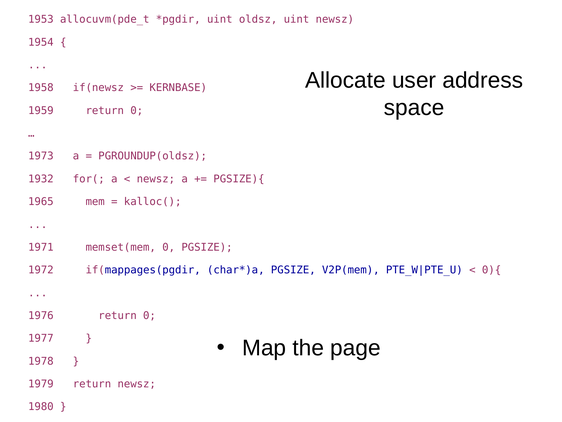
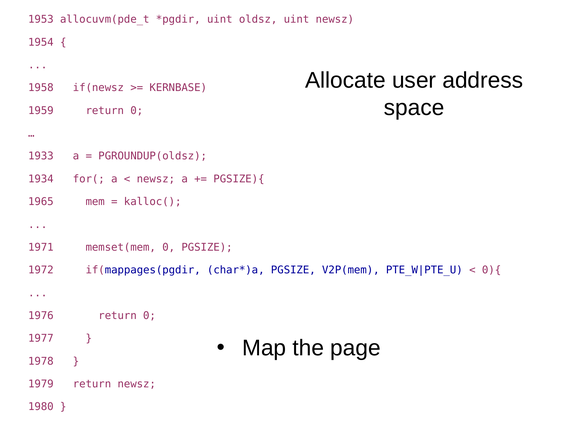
1973: 1973 -> 1933
1932: 1932 -> 1934
